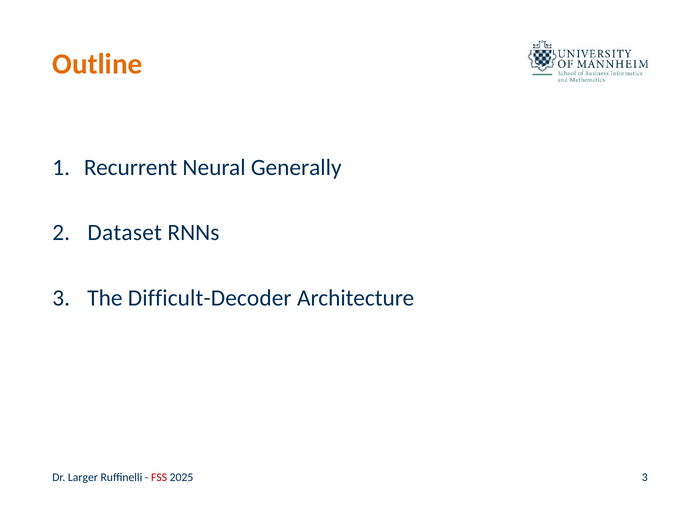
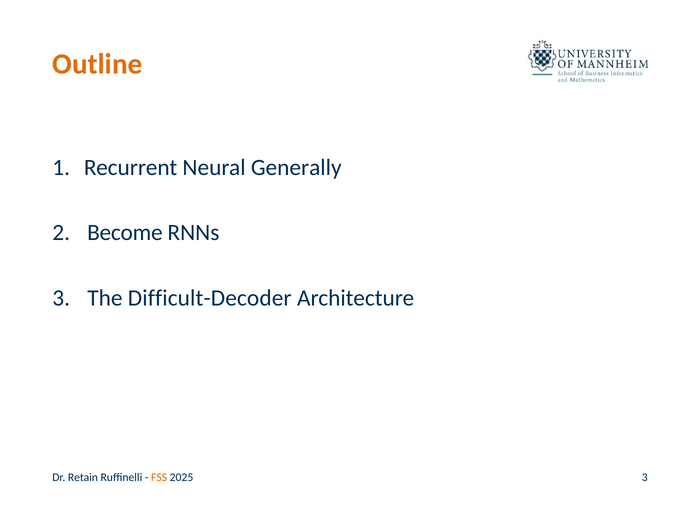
Dataset: Dataset -> Become
Larger: Larger -> Retain
FSS colour: red -> orange
